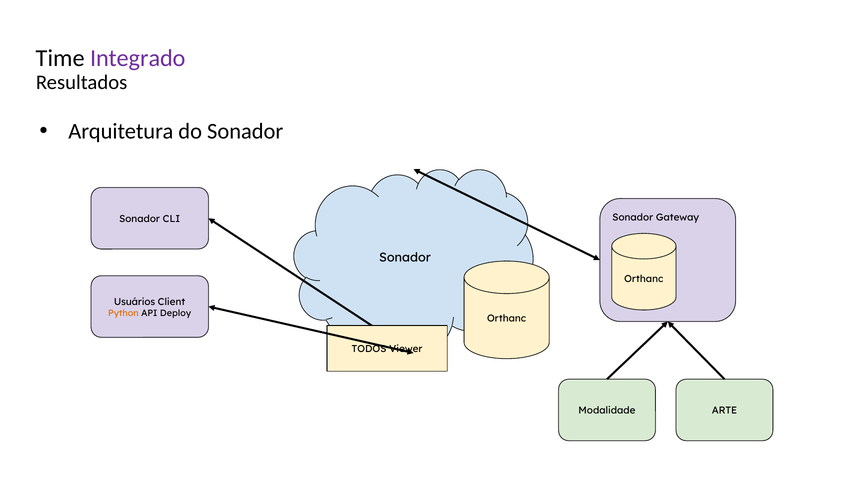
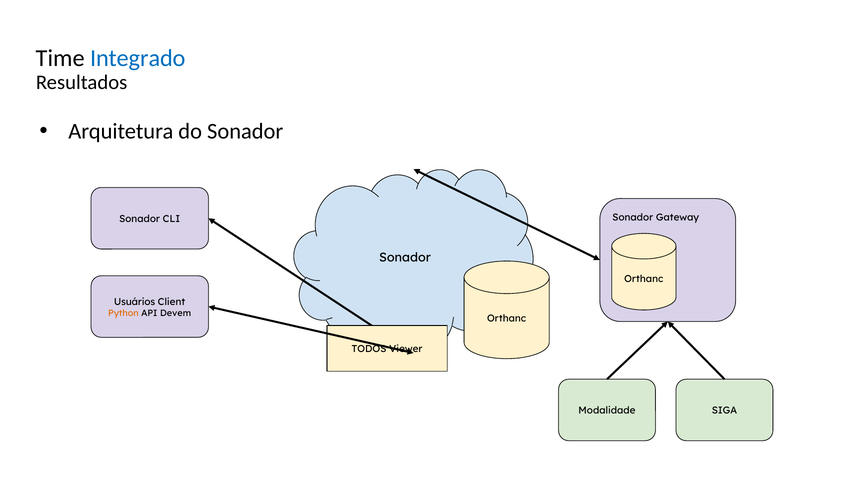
Integrado colour: purple -> blue
Deploy: Deploy -> Devem
ARTE: ARTE -> SIGA
